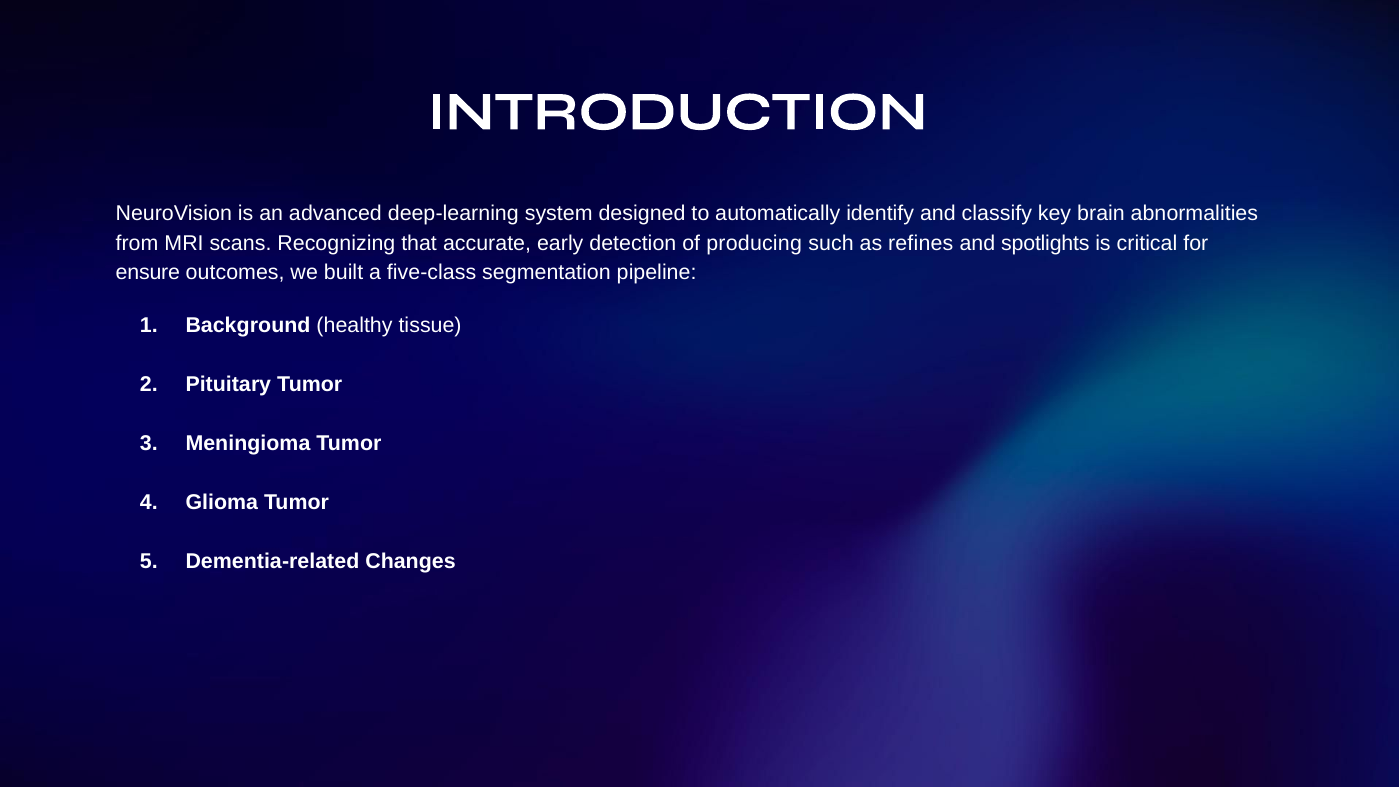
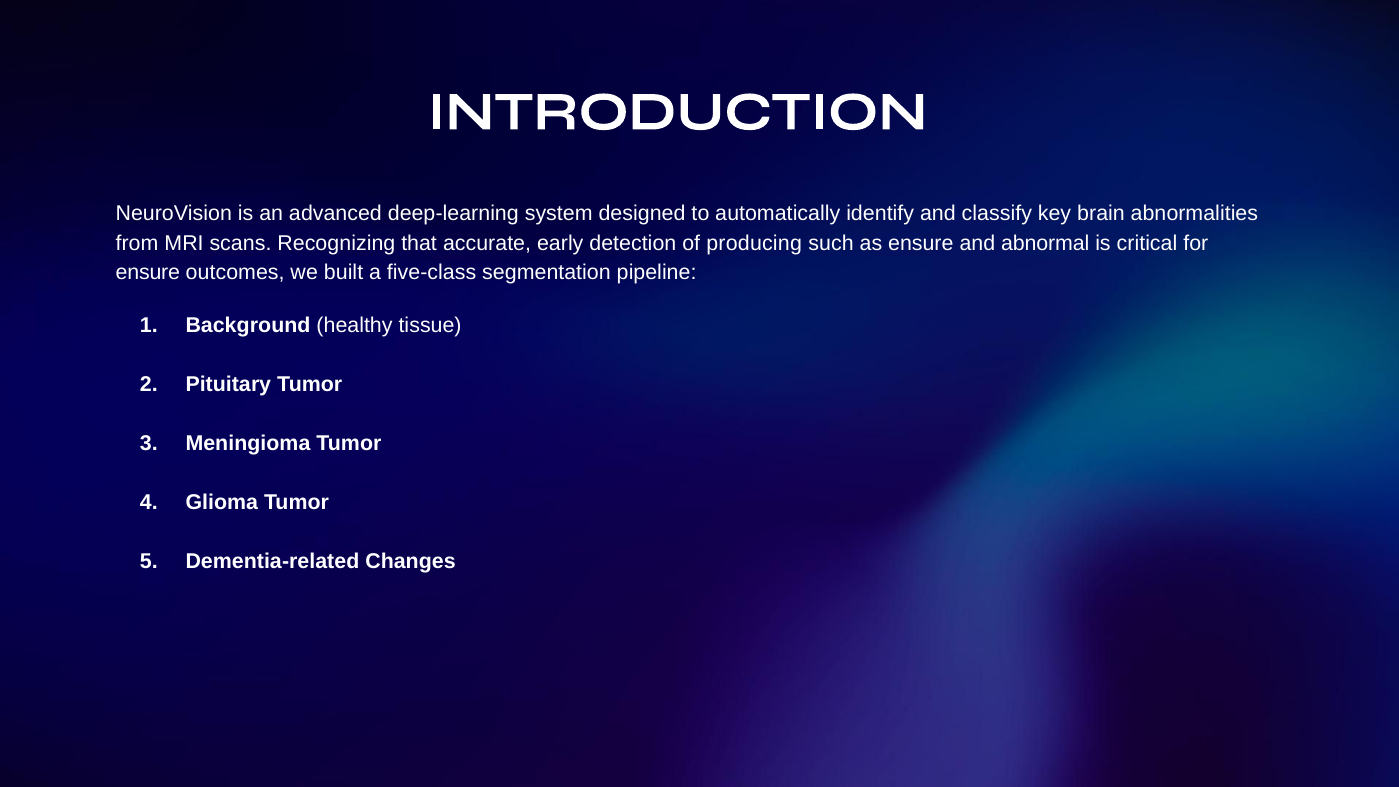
as refines: refines -> ensure
spotlights: spotlights -> abnormal
